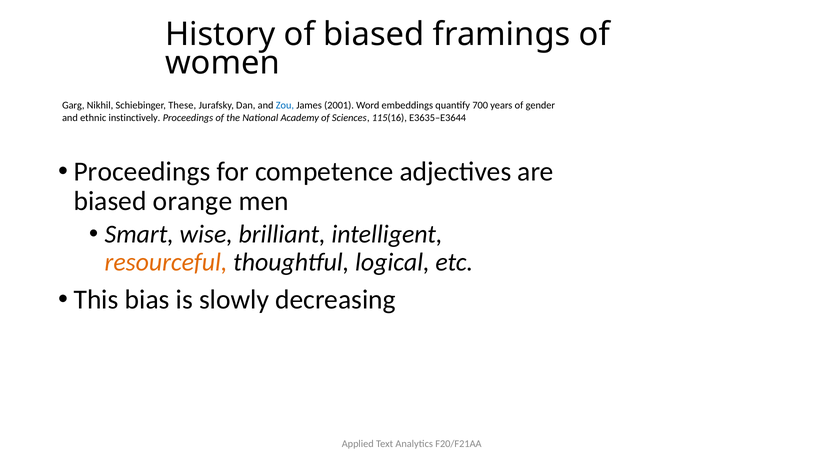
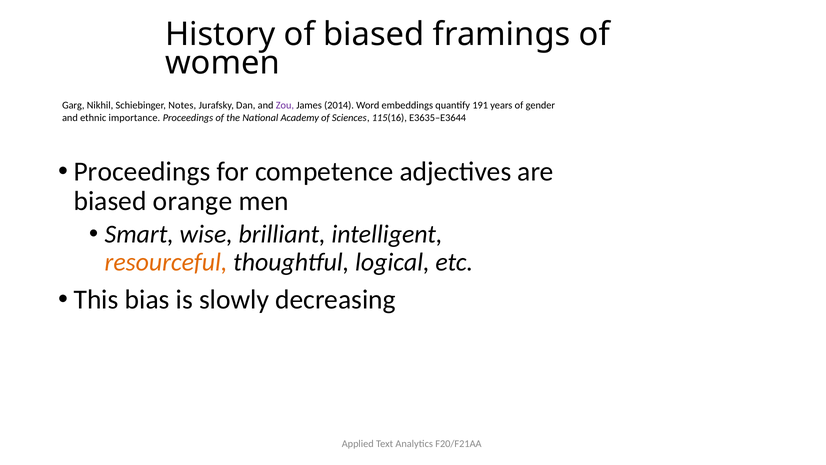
These: These -> Notes
Zou colour: blue -> purple
2001: 2001 -> 2014
700: 700 -> 191
instinctively: instinctively -> importance
